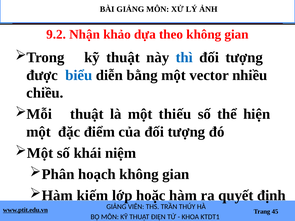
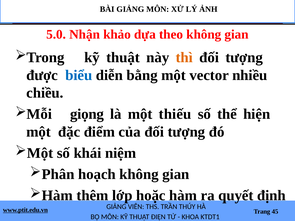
9.2: 9.2 -> 5.0
thì colour: blue -> orange
thuật at (87, 114): thuật -> giọng
kiếm: kiếm -> thêm
